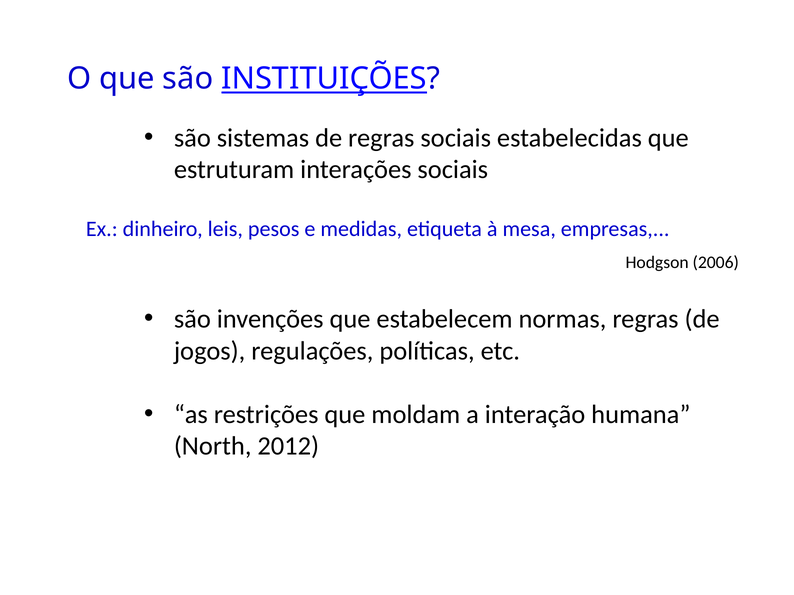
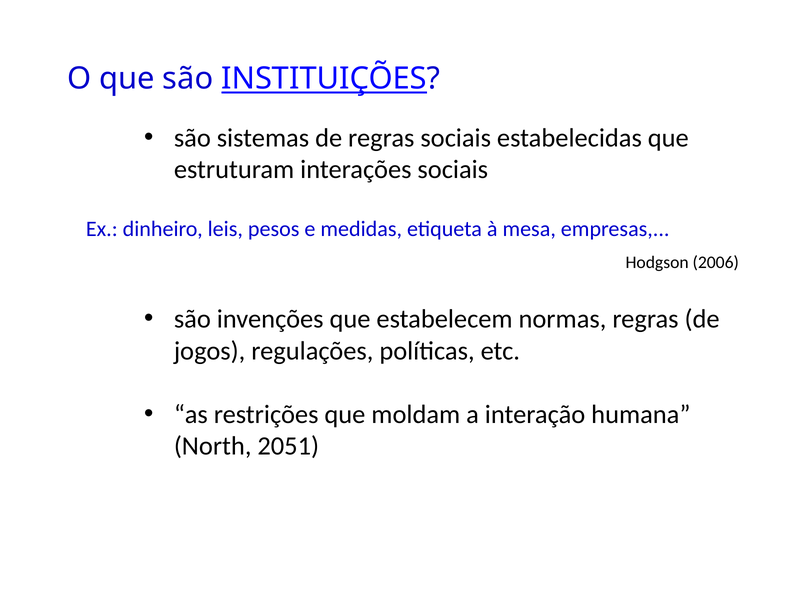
2012: 2012 -> 2051
